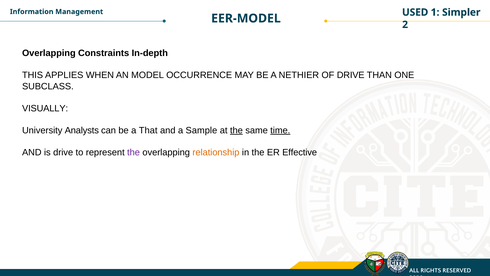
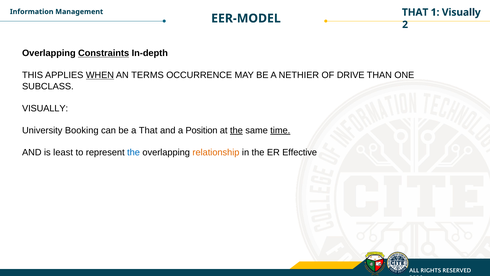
USED at (415, 12): USED -> THAT
1 Simpler: Simpler -> Visually
Constraints underline: none -> present
WHEN underline: none -> present
MODEL: MODEL -> TERMS
Analysts: Analysts -> Booking
Sample: Sample -> Position
is drive: drive -> least
the at (134, 152) colour: purple -> blue
